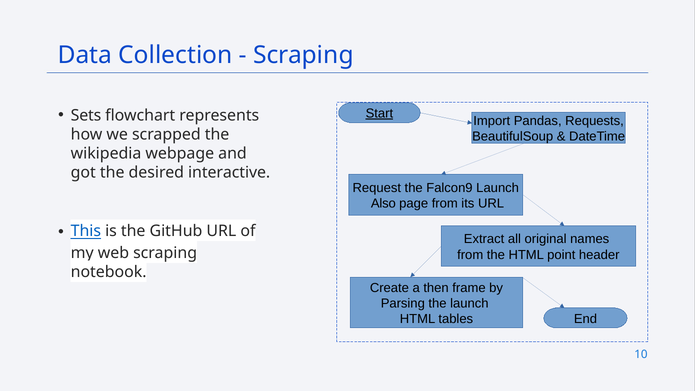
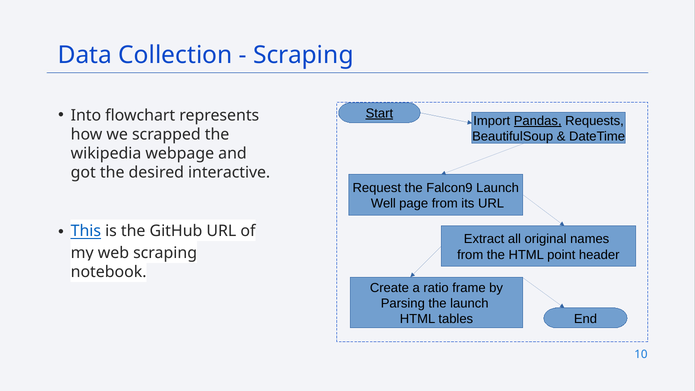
Sets: Sets -> Into
Pandas underline: none -> present
Also: Also -> Well
then: then -> ratio
